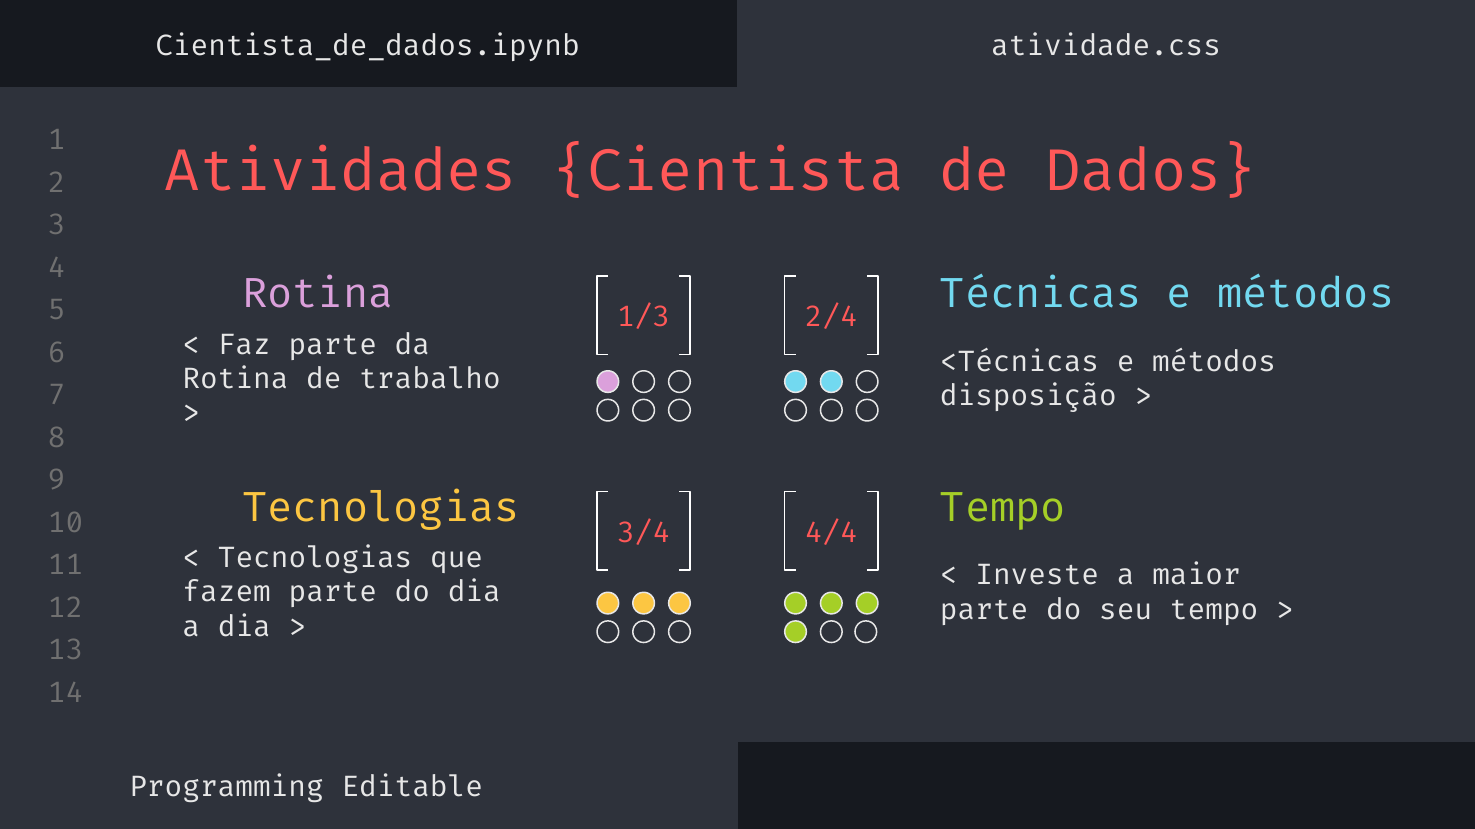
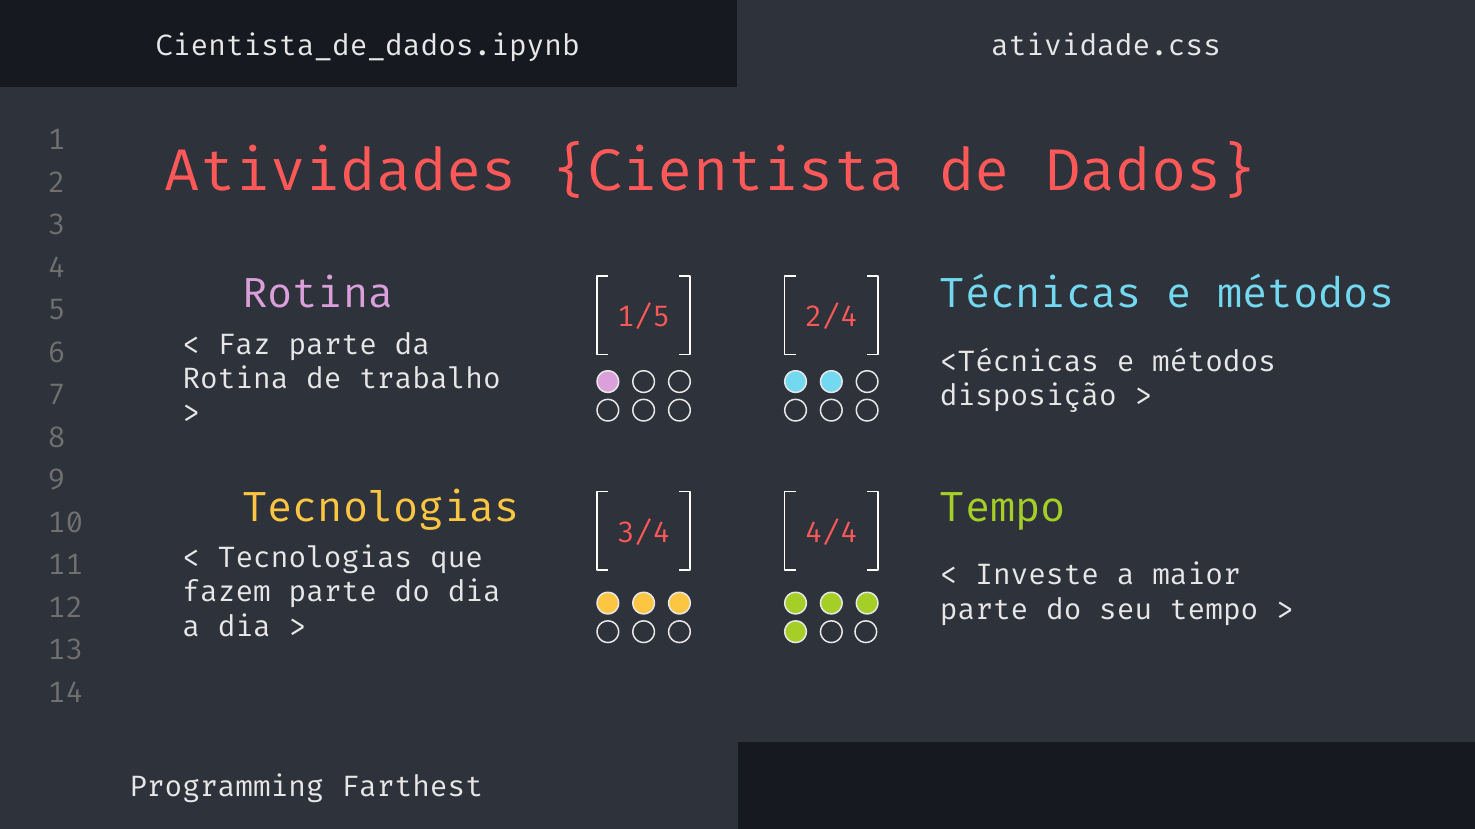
1/3: 1/3 -> 1/5
Editable: Editable -> Farthest
